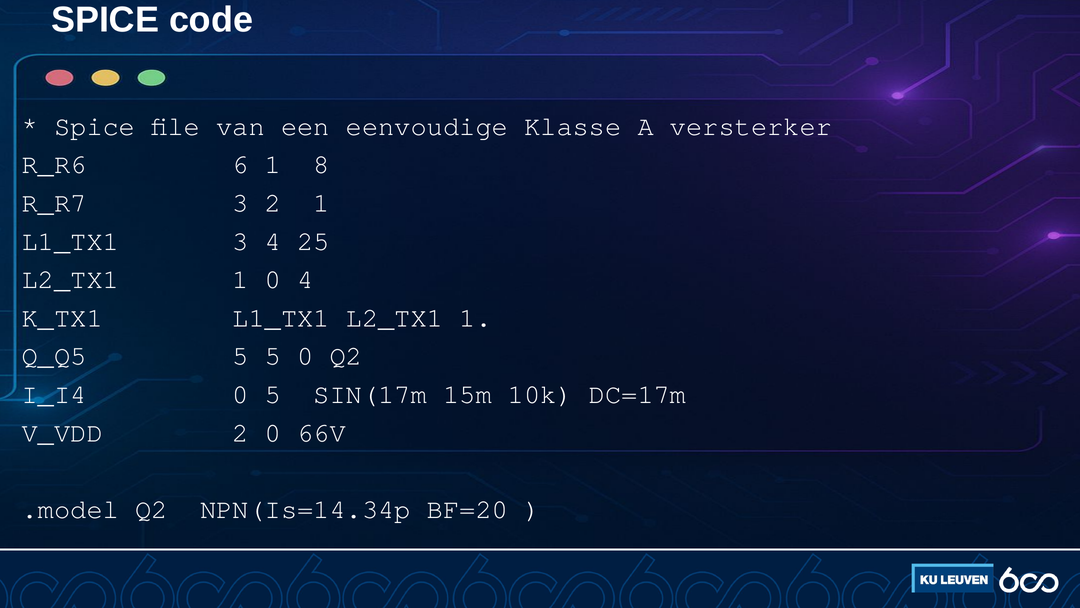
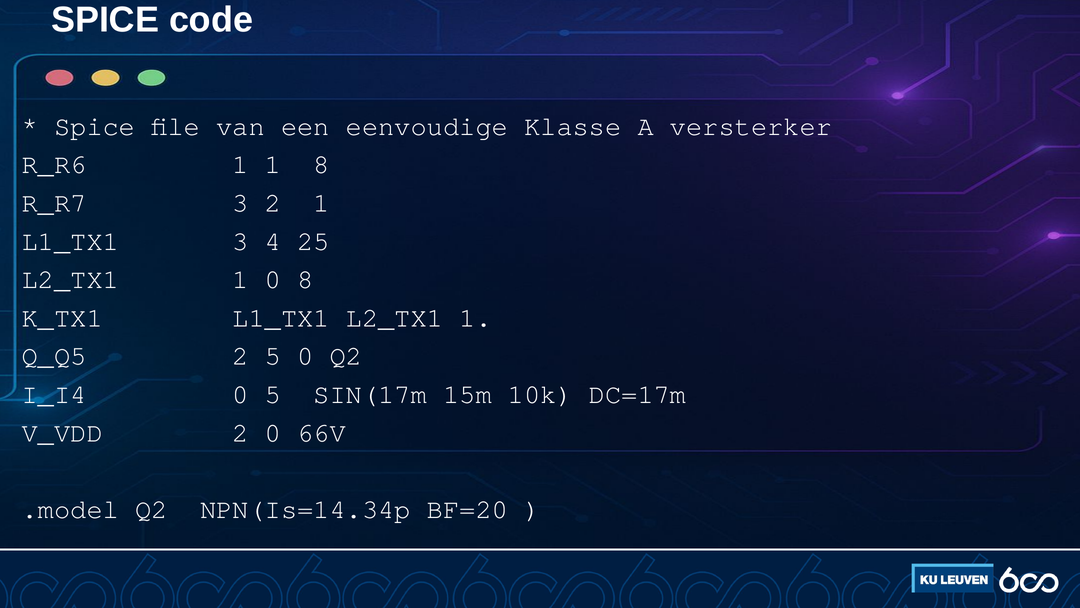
R_R6 6: 6 -> 1
0 4: 4 -> 8
Q_Q5 5: 5 -> 2
